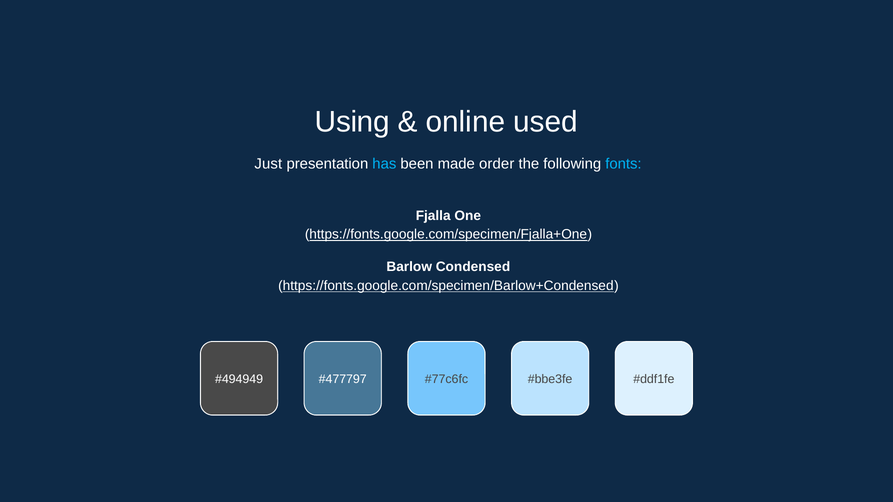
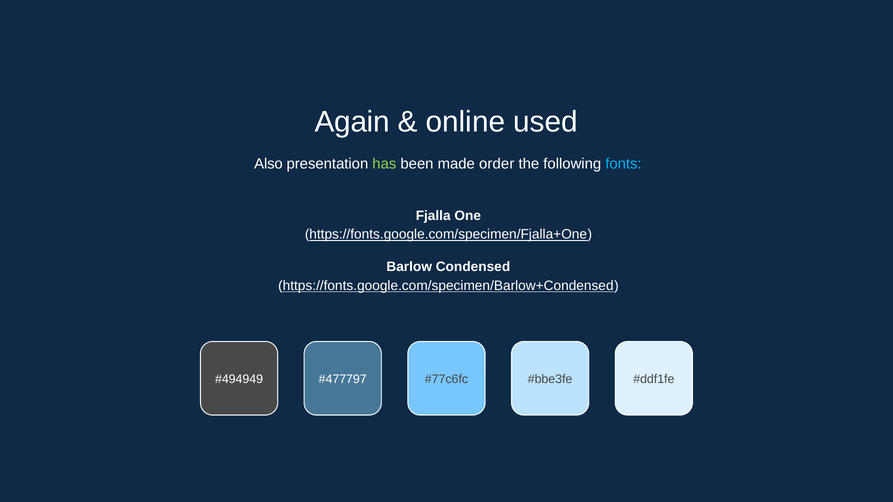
Using: Using -> Again
Just: Just -> Also
has colour: light blue -> light green
